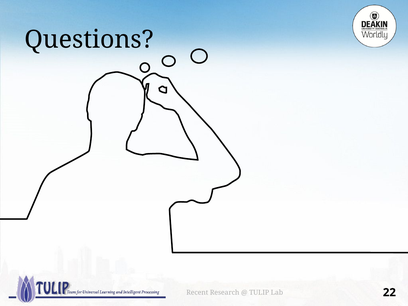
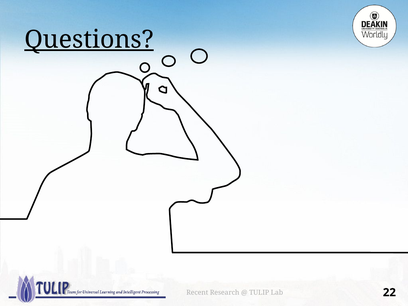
Questions underline: none -> present
